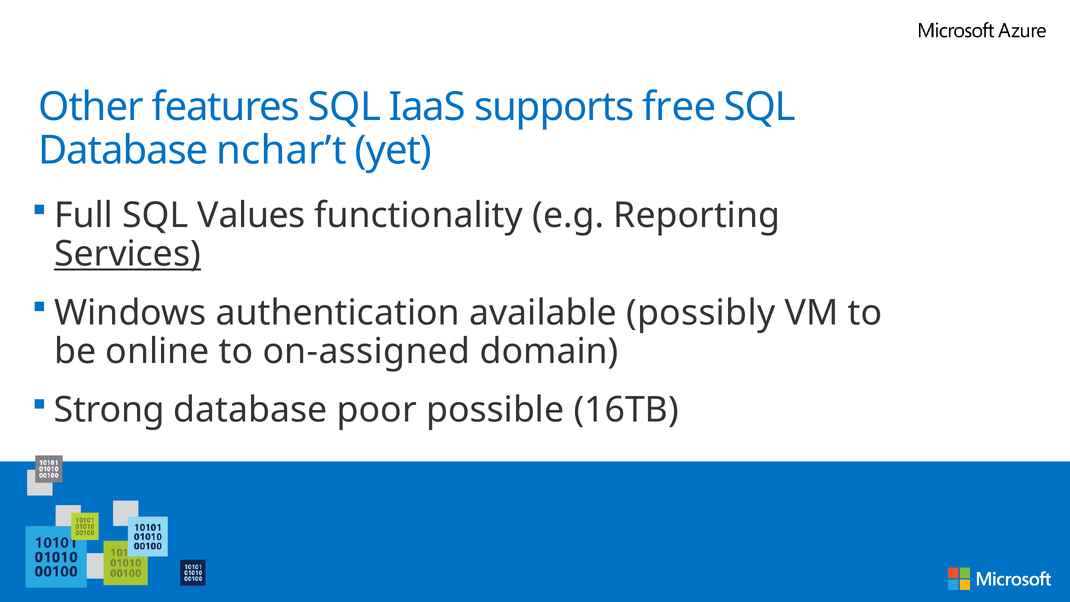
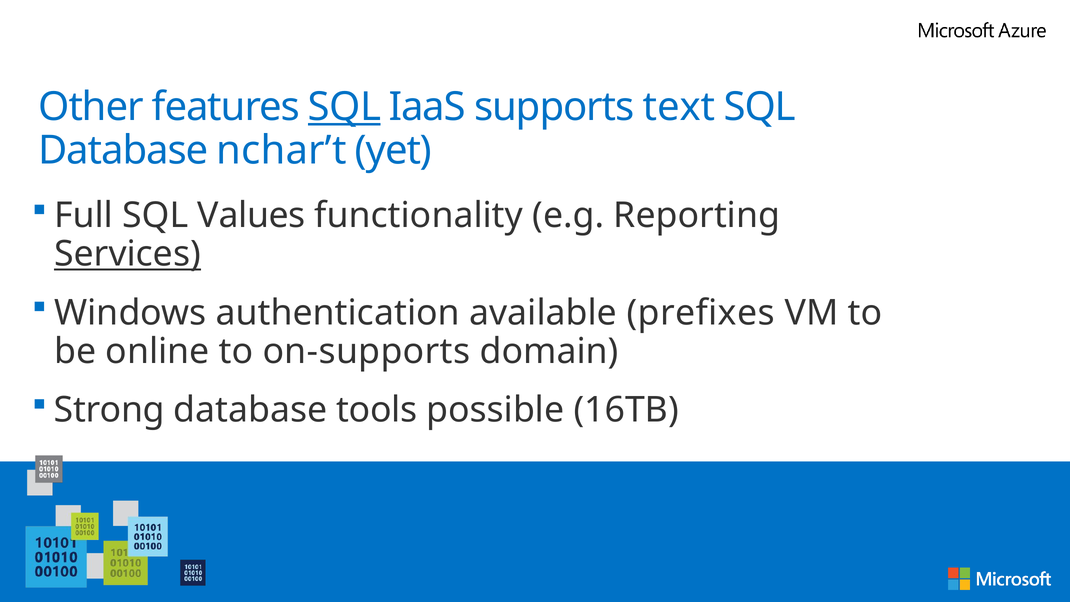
SQL at (344, 107) underline: none -> present
free: free -> text
possibly: possibly -> prefixes
on-assigned: on-assigned -> on-supports
poor: poor -> tools
